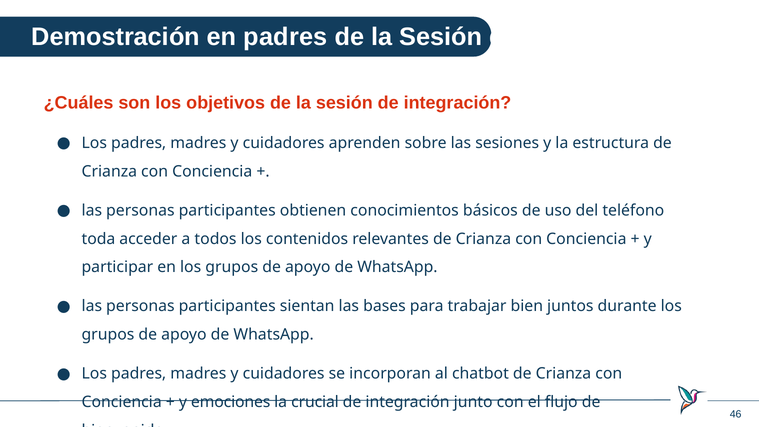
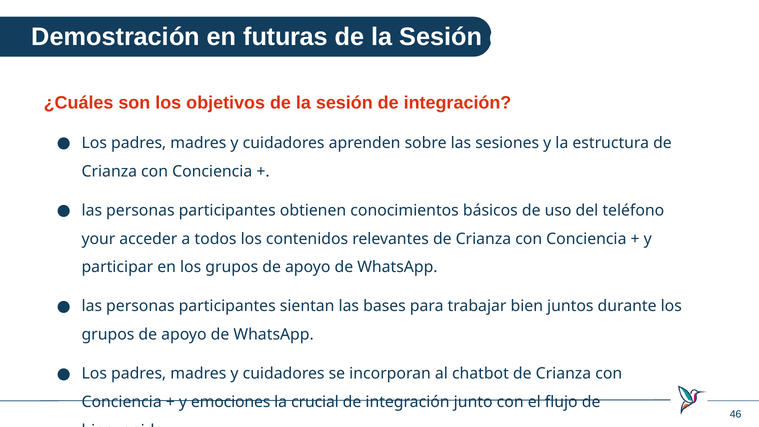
en padres: padres -> futuras
toda: toda -> your
